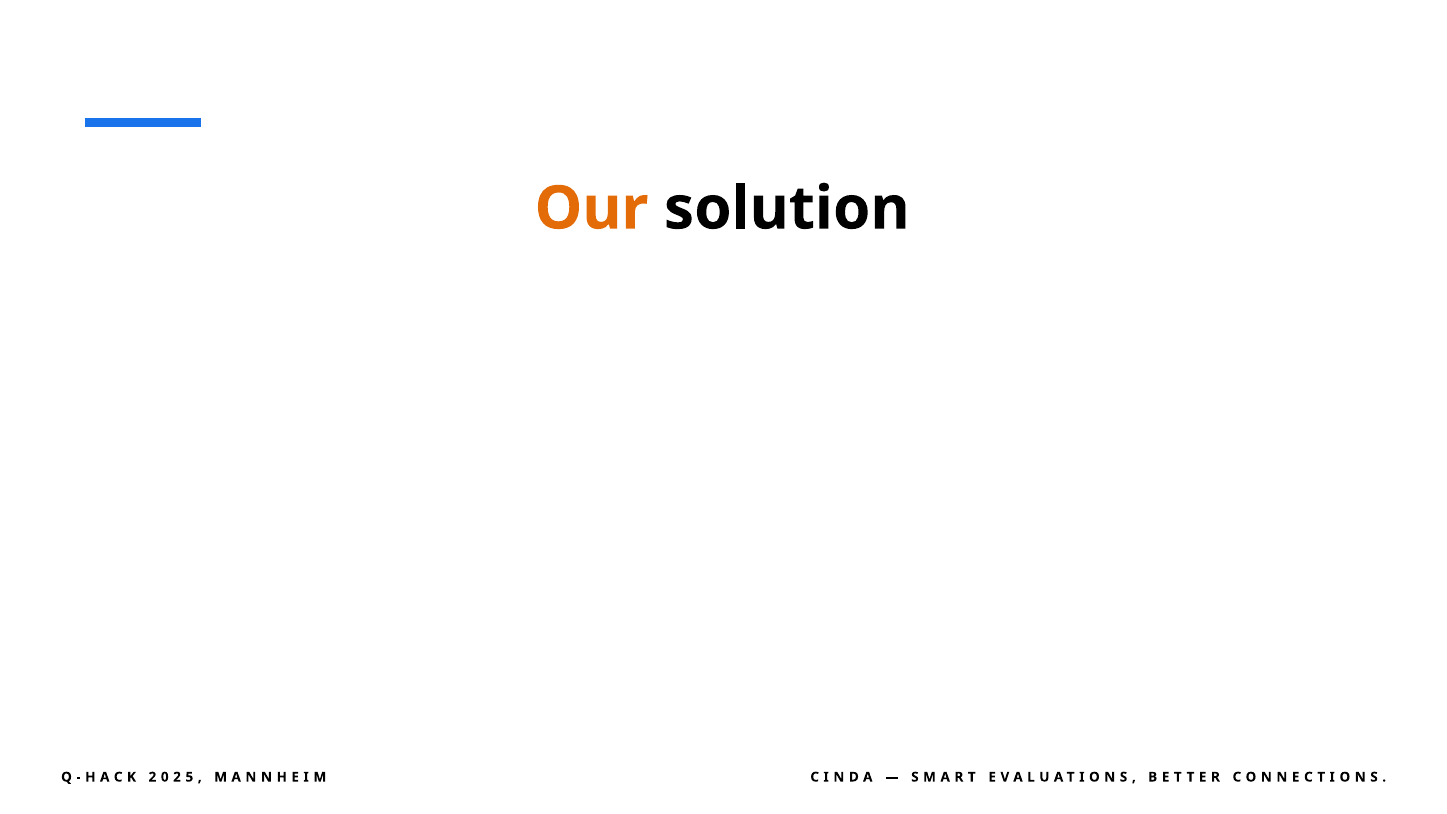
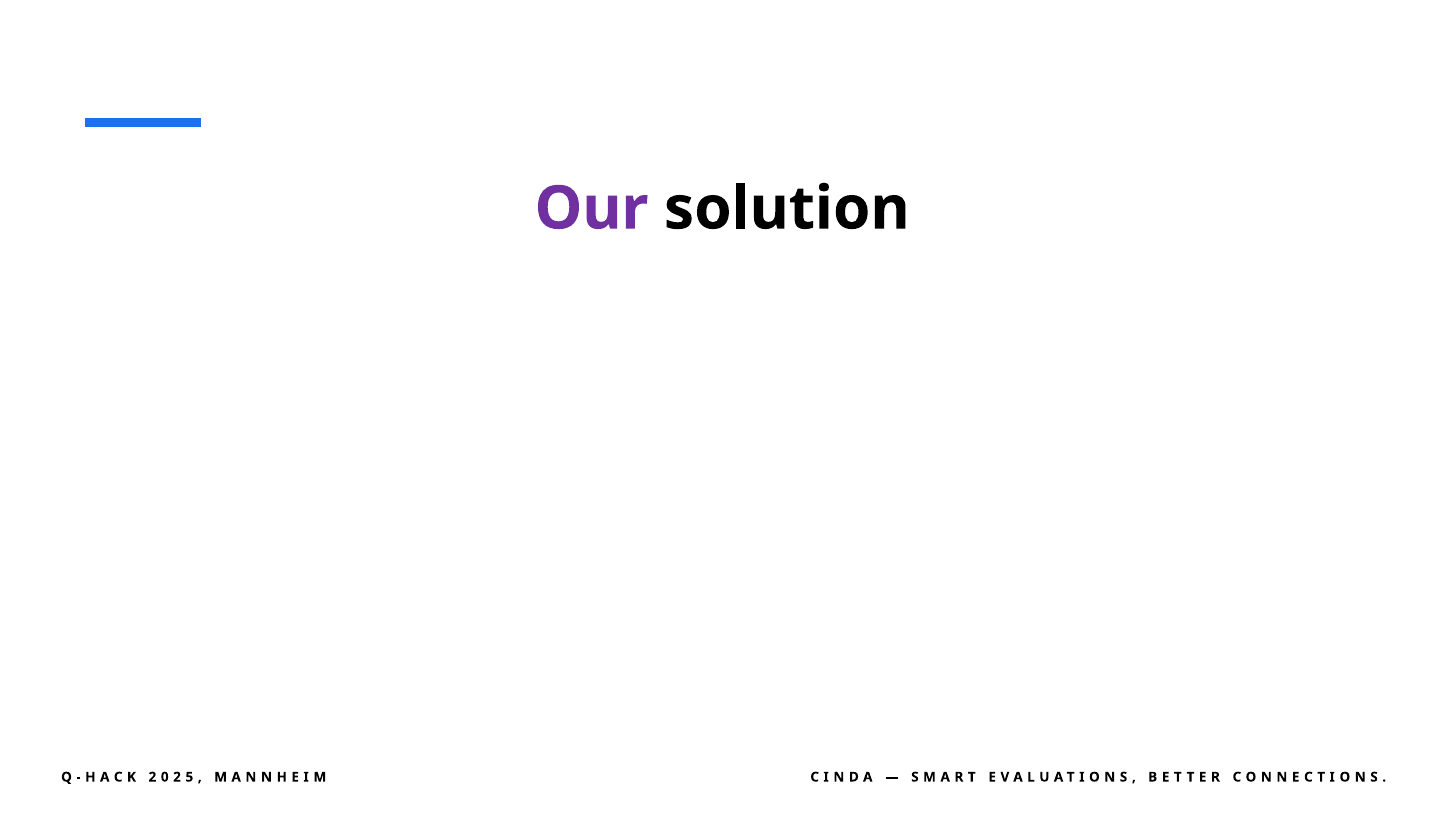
Our colour: orange -> purple
